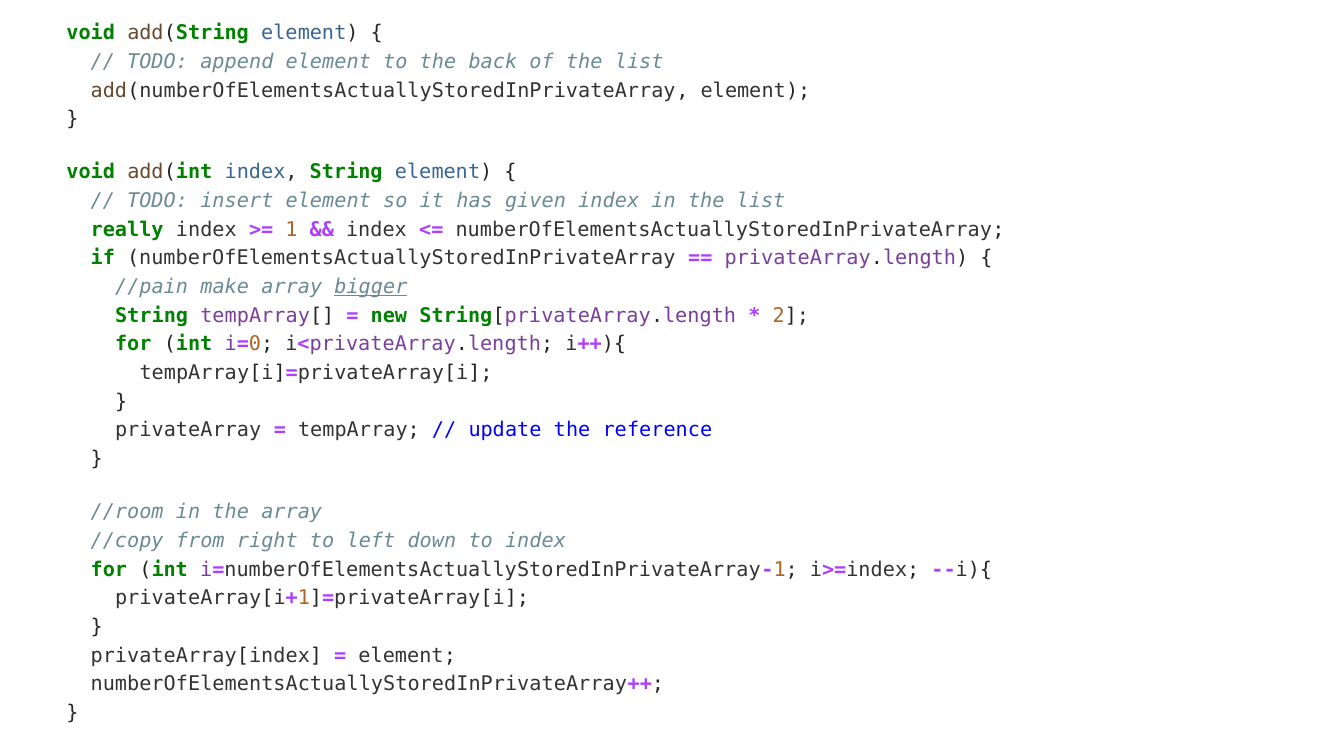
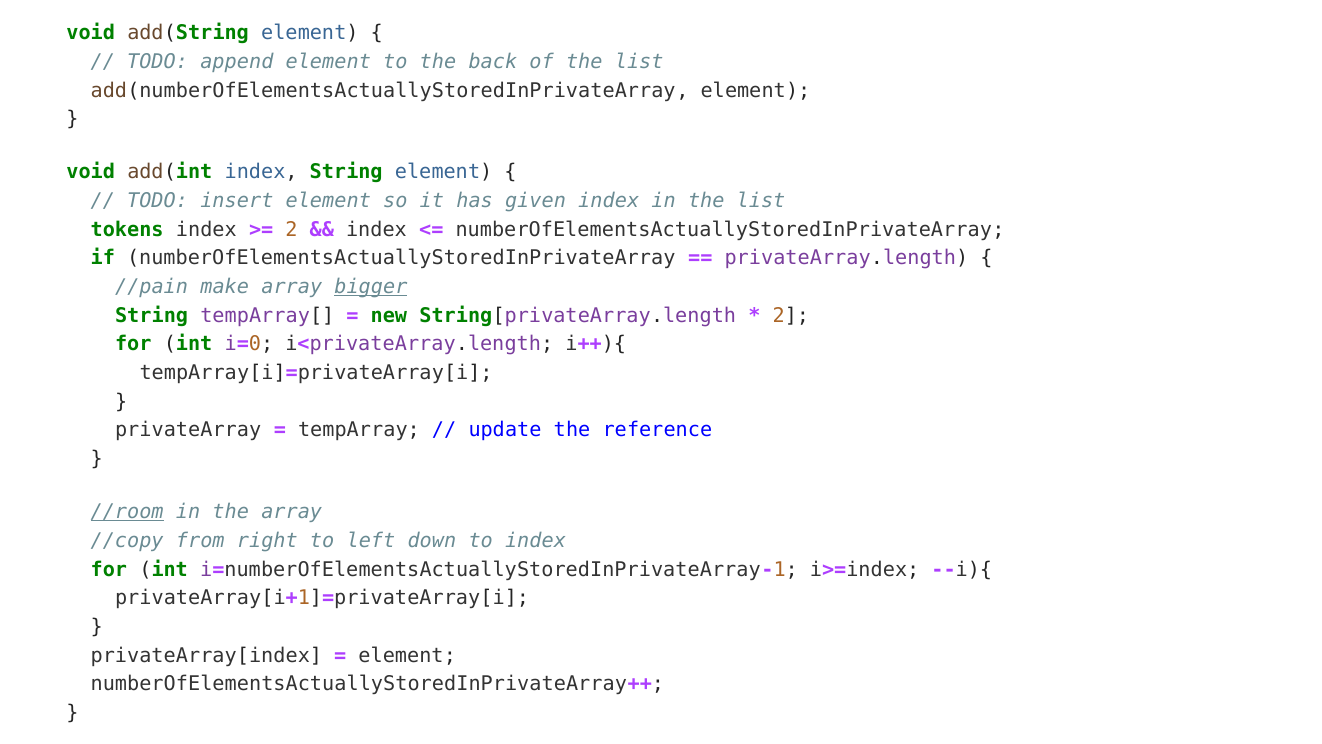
really: really -> tokens
1 at (292, 229): 1 -> 2
//room underline: none -> present
